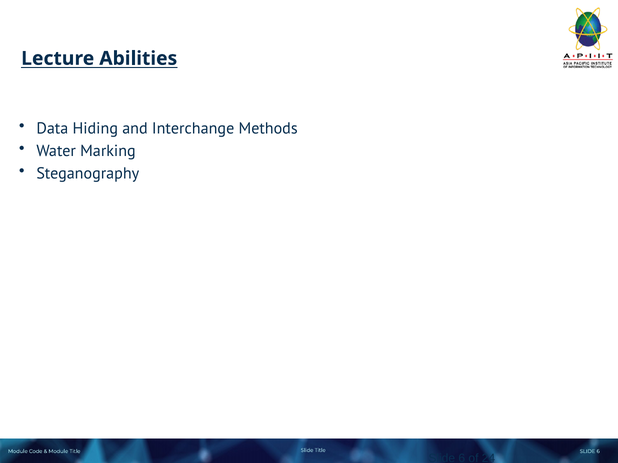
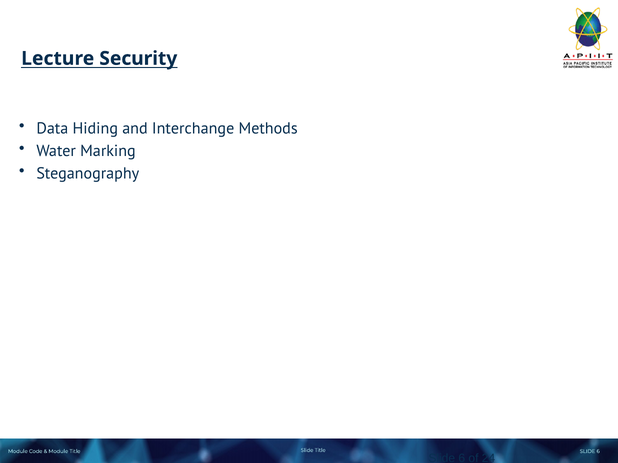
Abilities: Abilities -> Security
